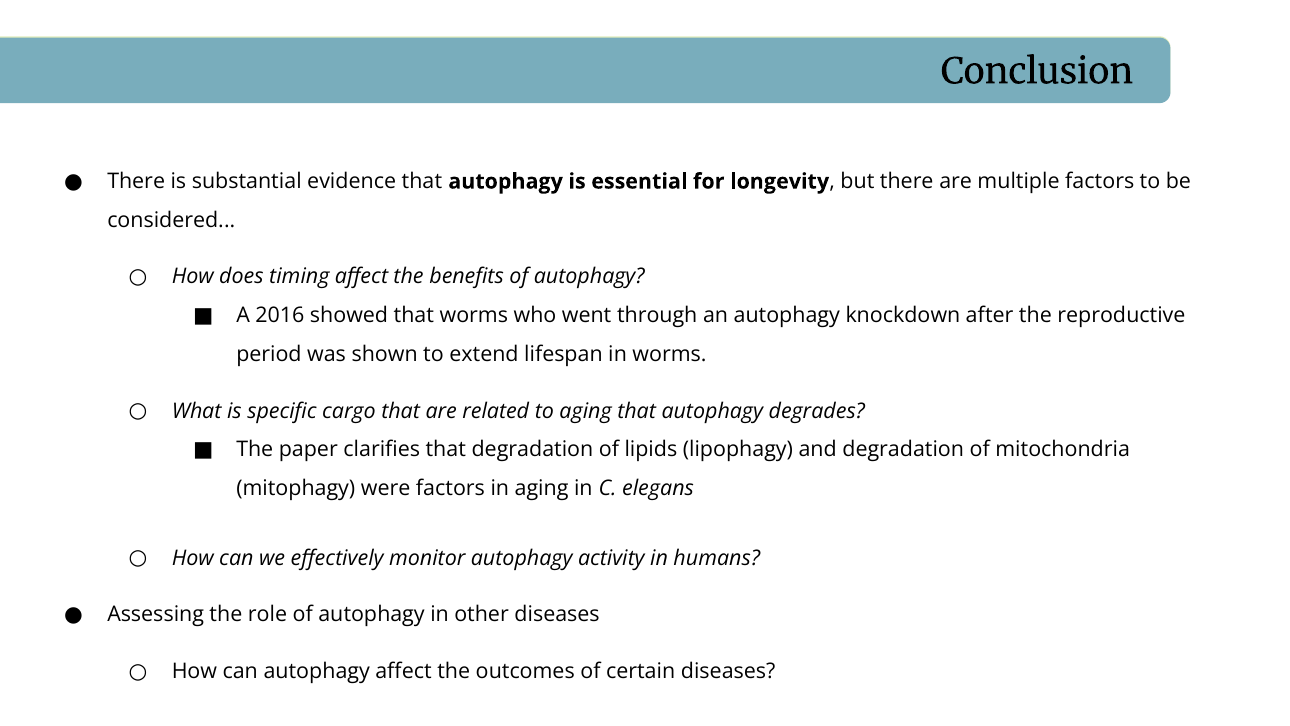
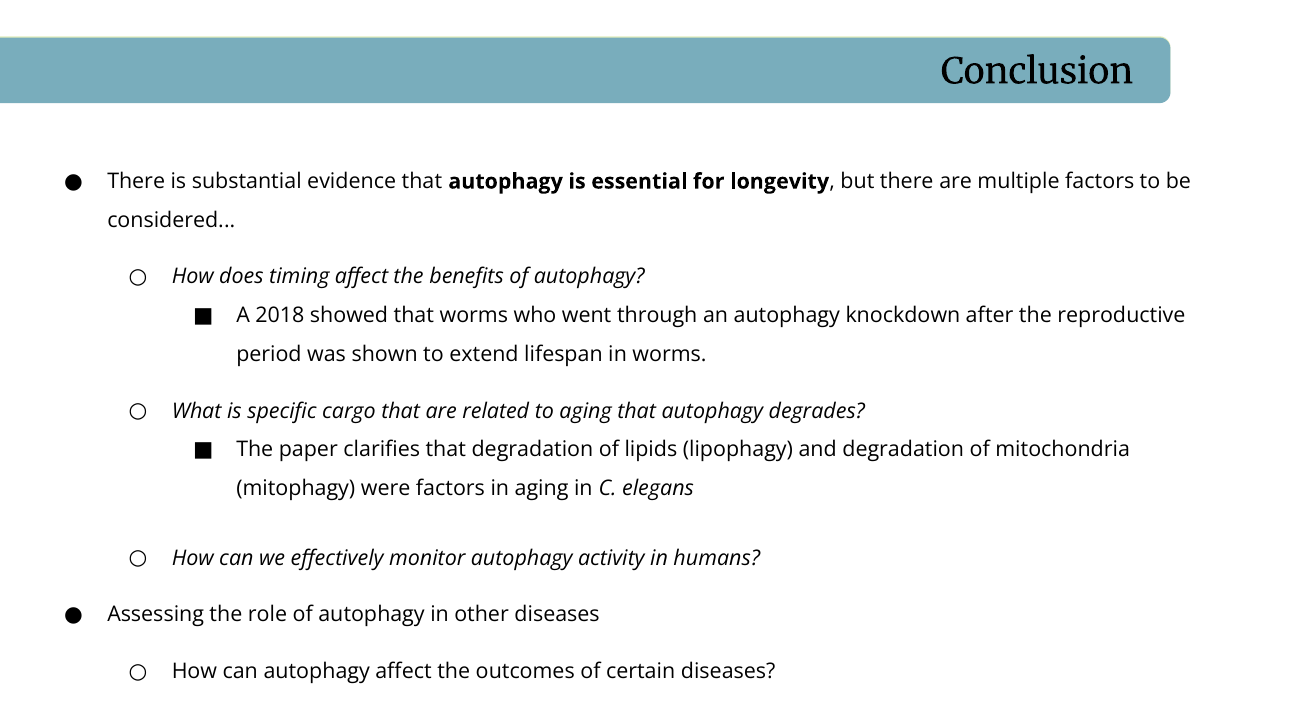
2016: 2016 -> 2018
